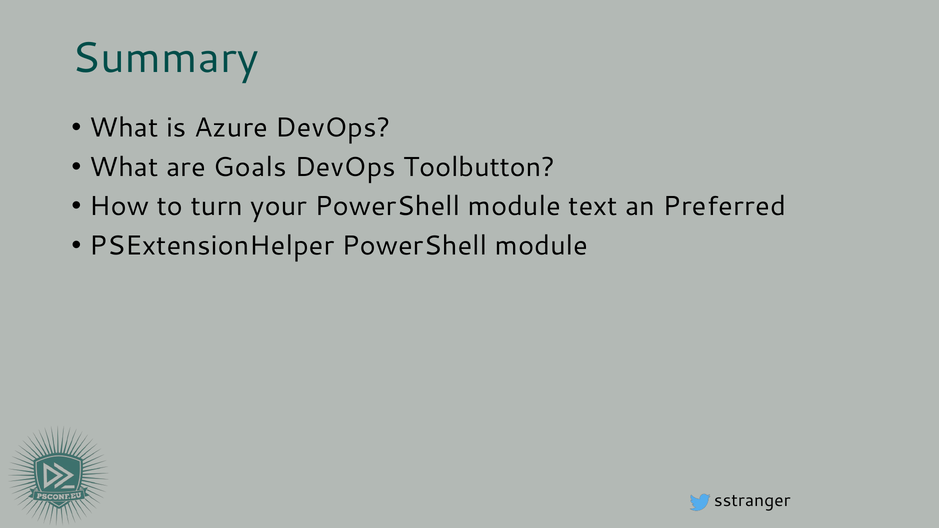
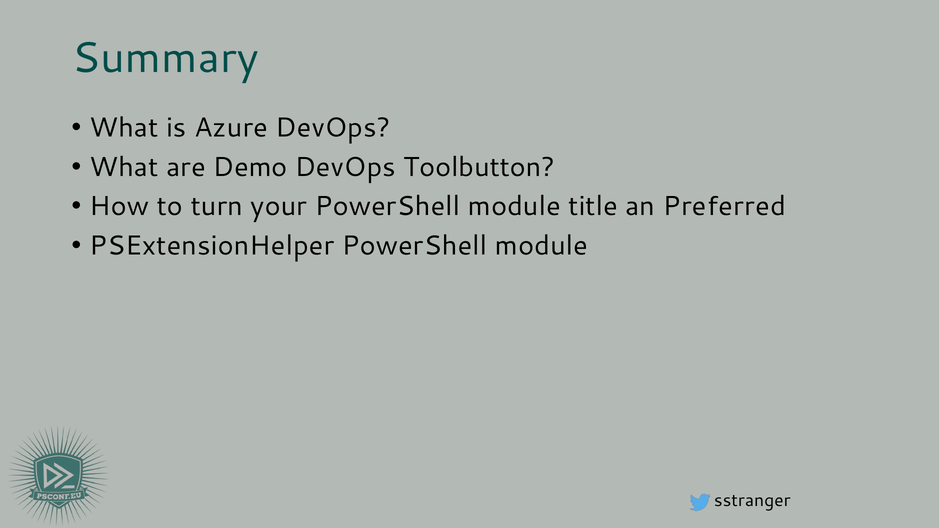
Goals: Goals -> Demo
text: text -> title
